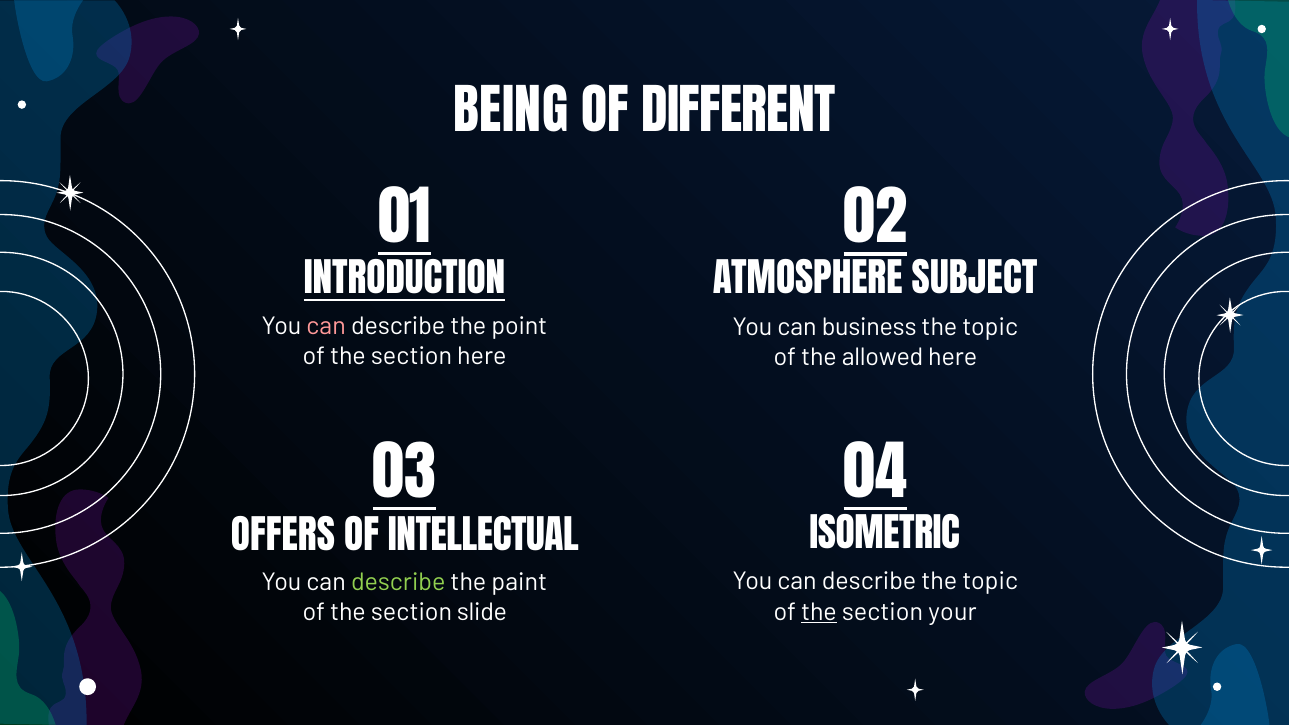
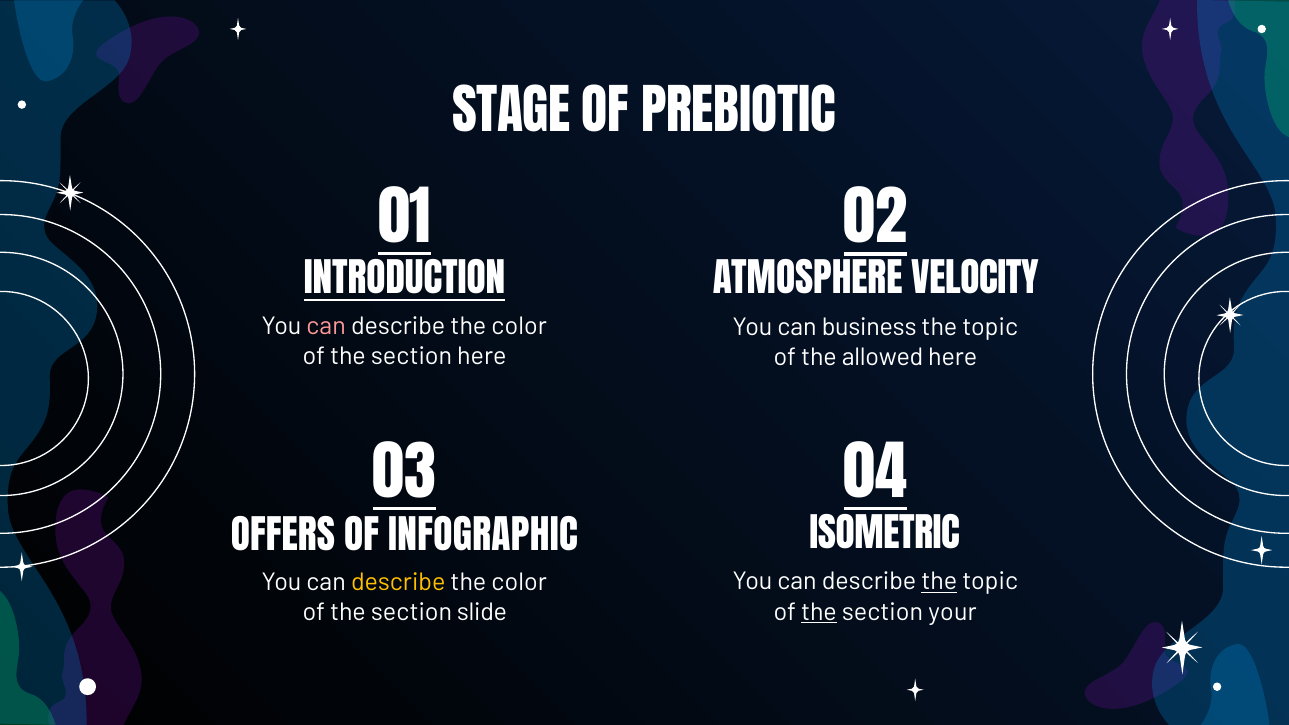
BEING: BEING -> STAGE
DIFFERENT: DIFFERENT -> PREBIOTIC
SUBJECT: SUBJECT -> VELOCITY
point at (519, 326): point -> color
INTELLECTUAL: INTELLECTUAL -> INFOGRAPHIC
the at (939, 582) underline: none -> present
describe at (398, 582) colour: light green -> yellow
paint at (519, 582): paint -> color
